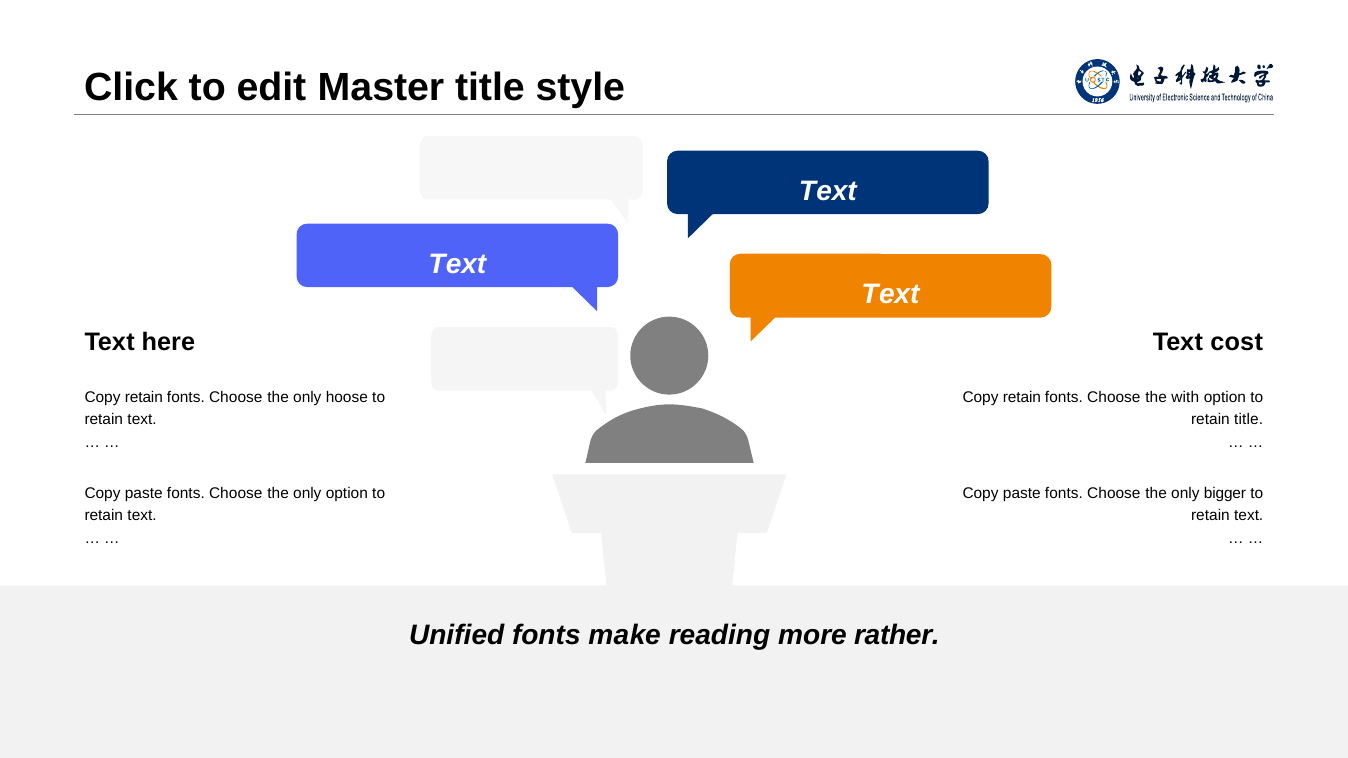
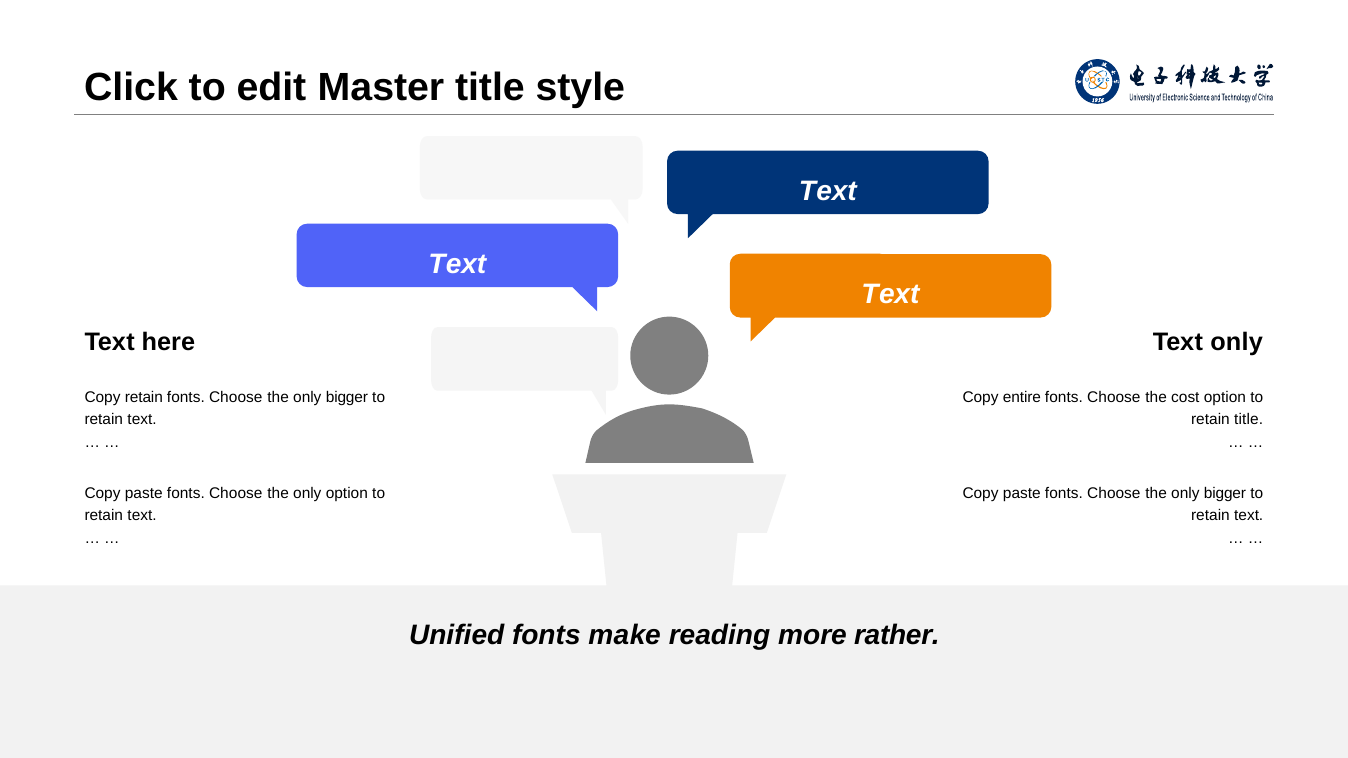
t cost: cost -> only
hoose at (347, 398): hoose -> bigger
retain at (1022, 398): retain -> entire
with: with -> cost
